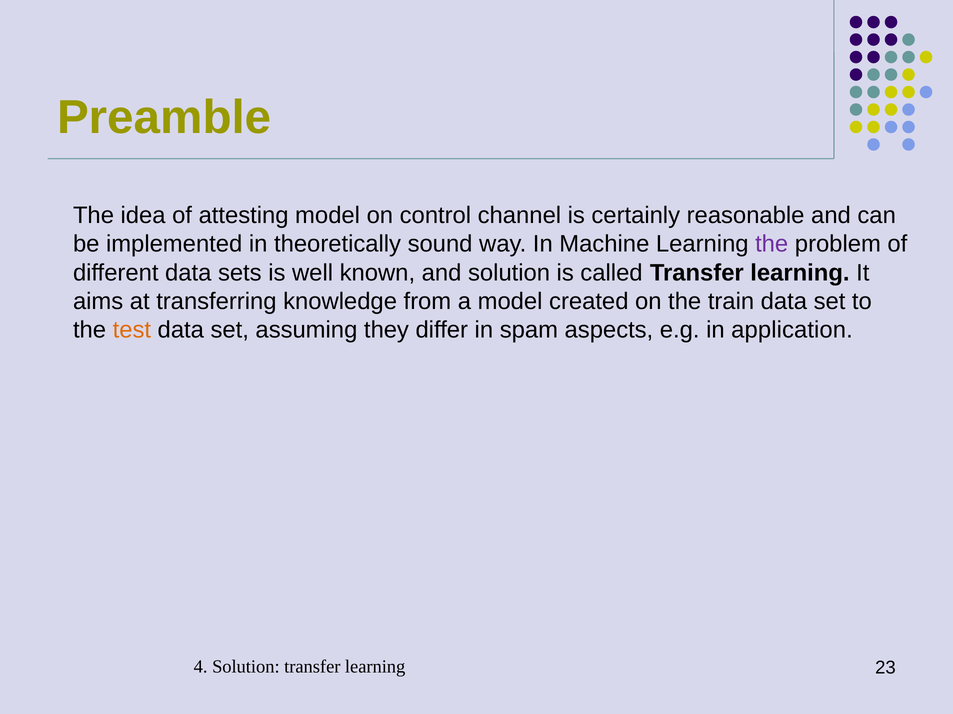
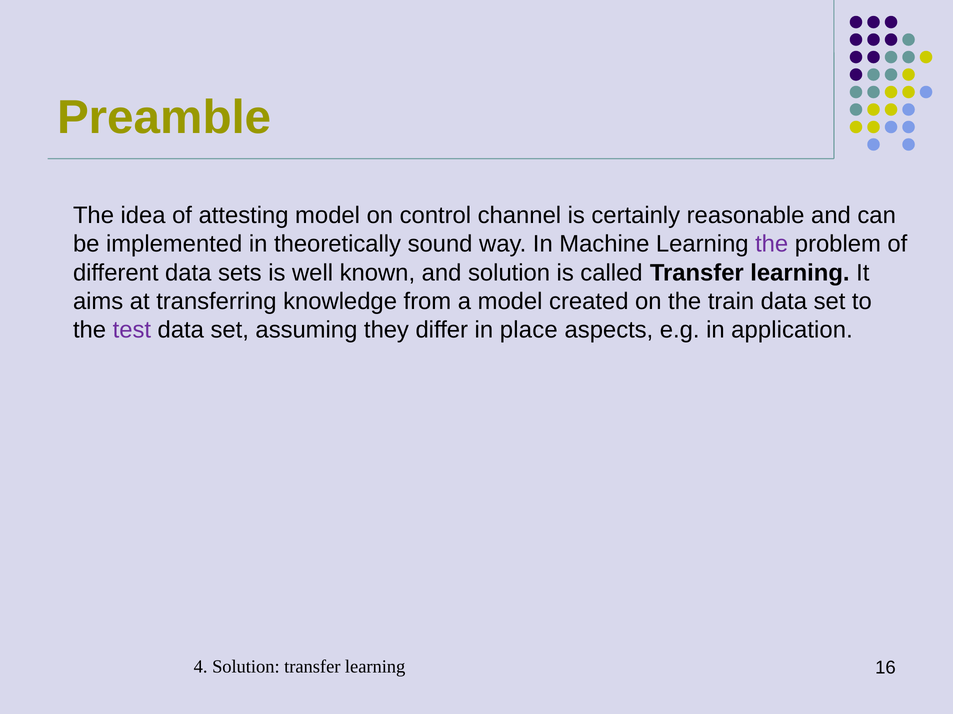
test colour: orange -> purple
spam: spam -> place
23: 23 -> 16
